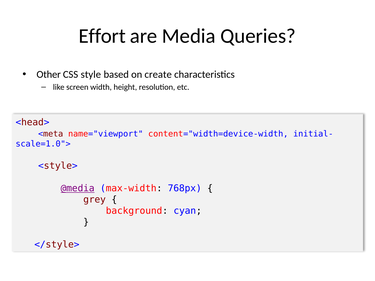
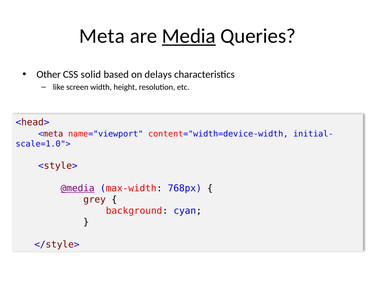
Effort: Effort -> Meta
Media underline: none -> present
style: style -> solid
create: create -> delays
